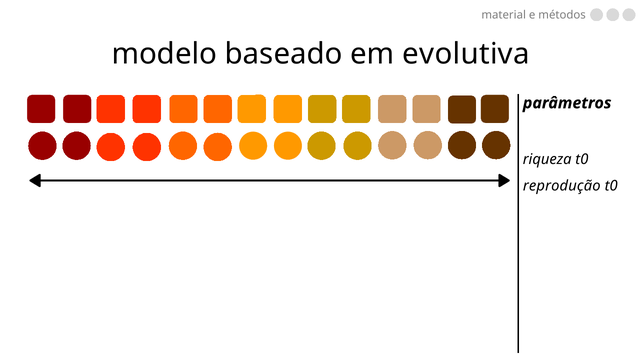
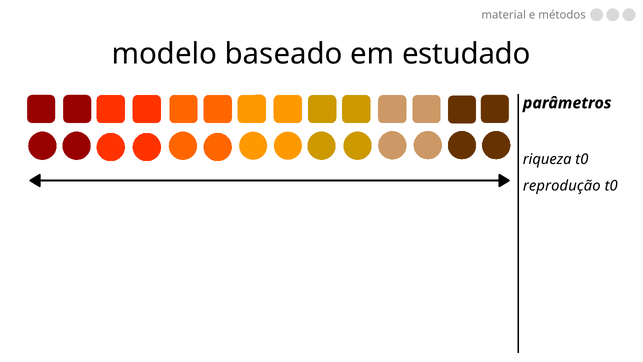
evolutiva: evolutiva -> estudado
